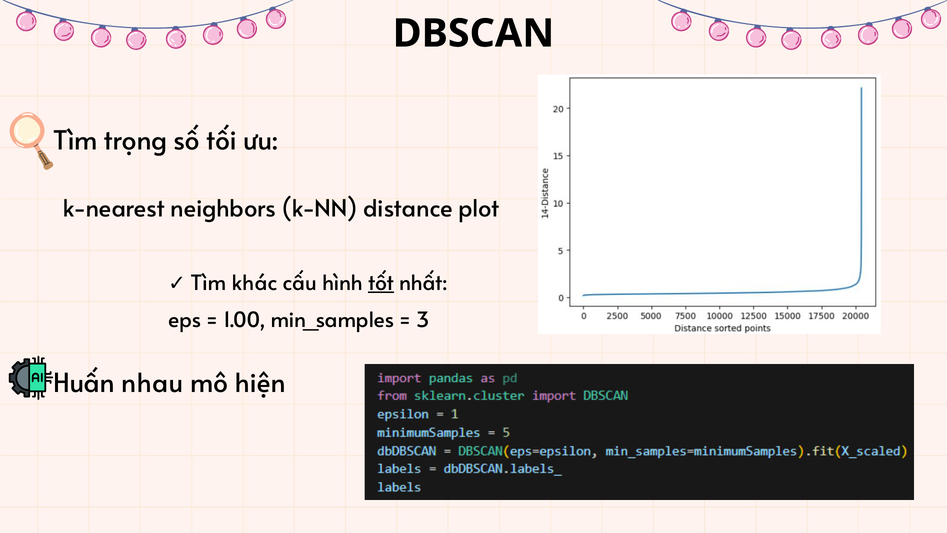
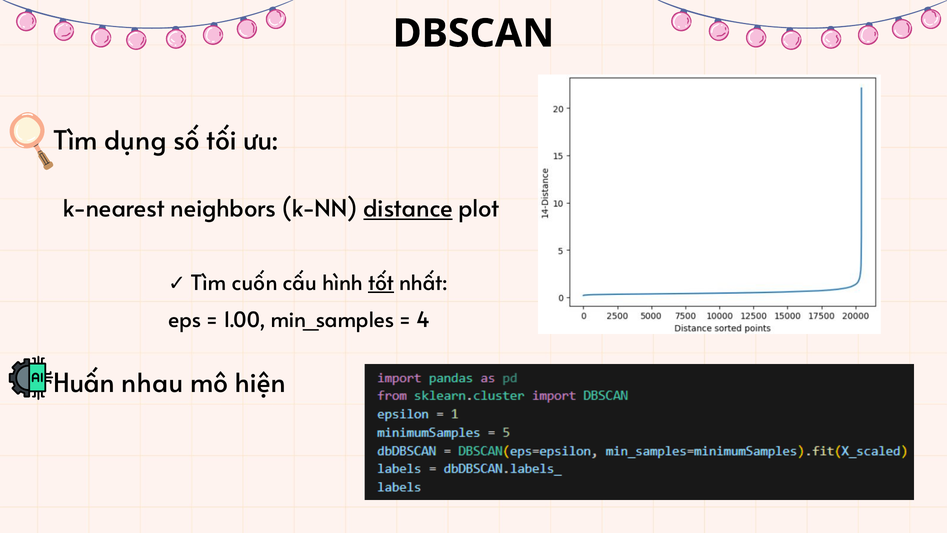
trọng: trọng -> dụng
distance underline: none -> present
khác: khác -> cuốn
3: 3 -> 4
